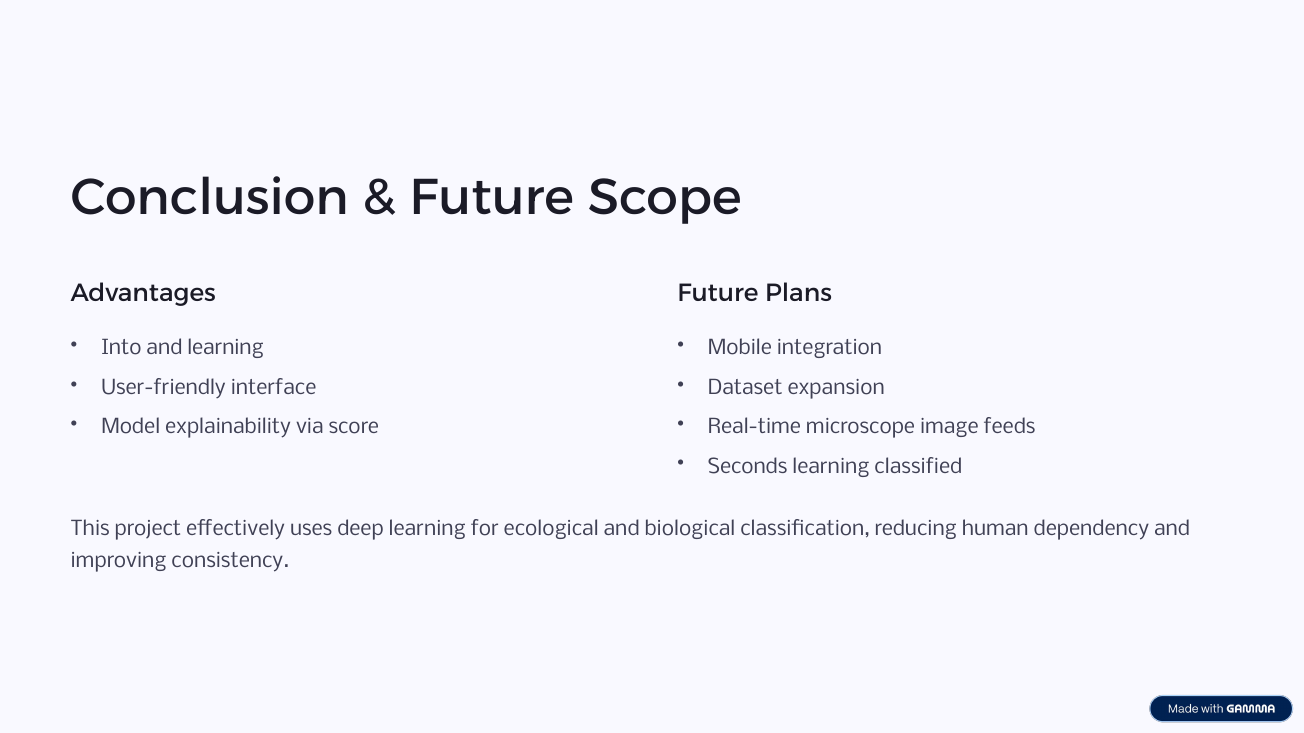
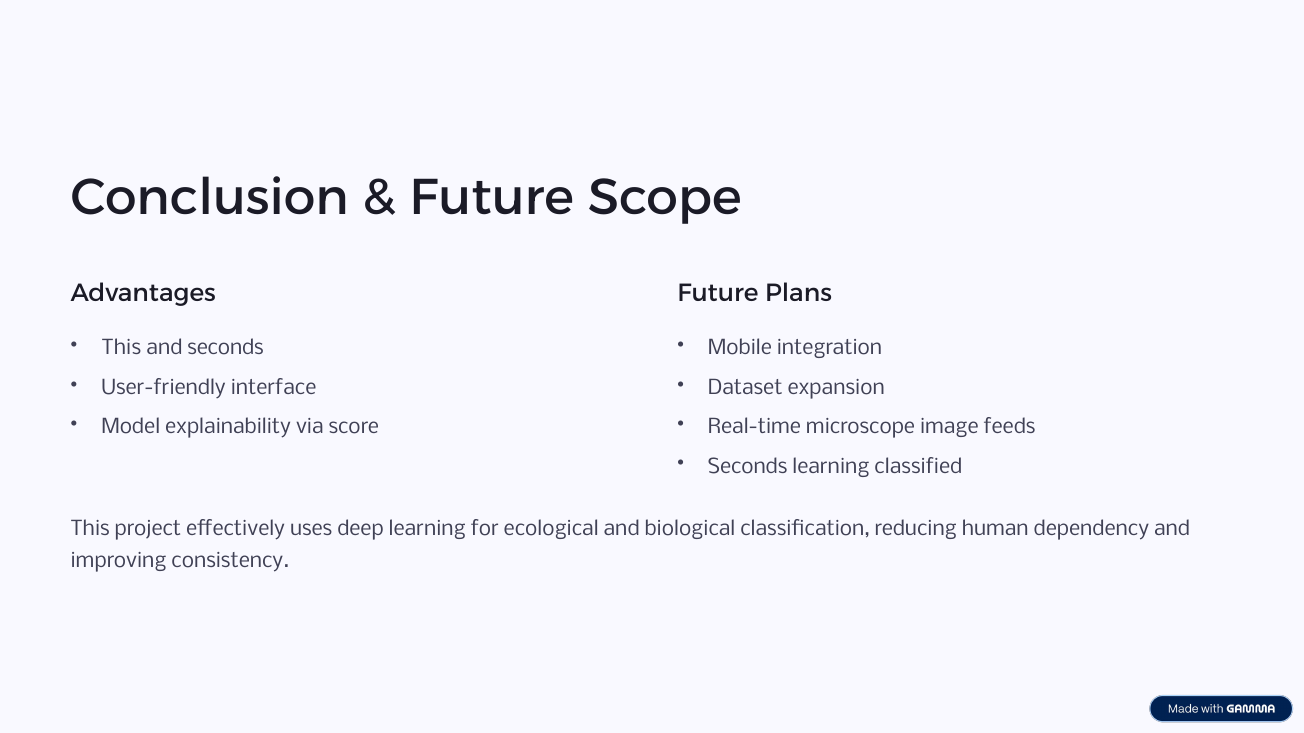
Into at (121, 349): Into -> This
and learning: learning -> seconds
